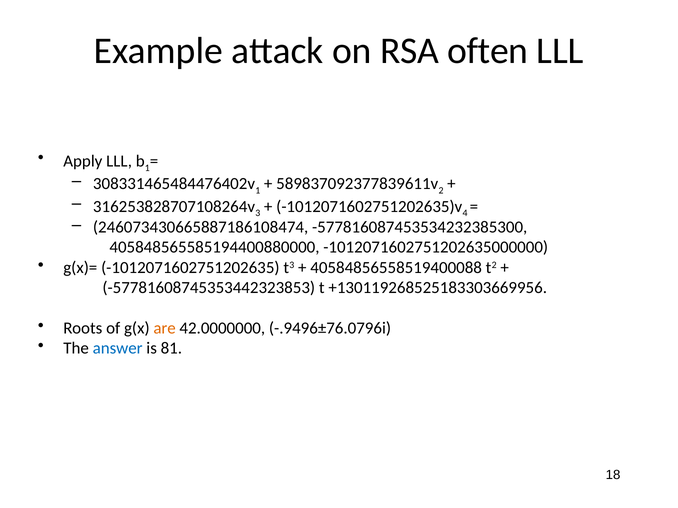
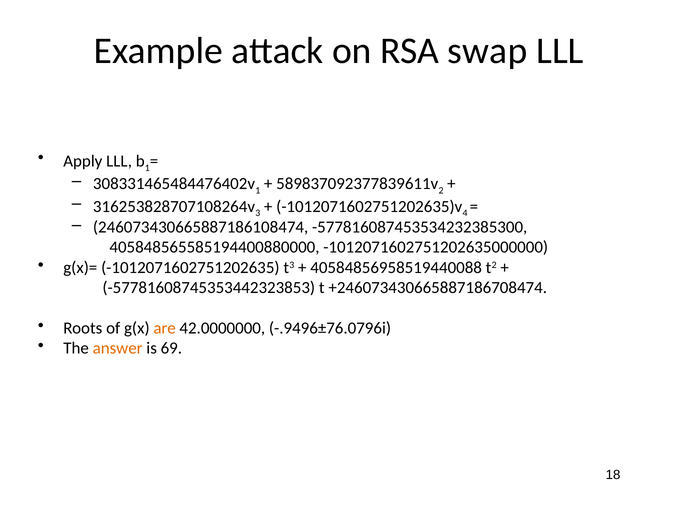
often: often -> swap
40584856558519400088: 40584856558519400088 -> 40584856958519440088
+130119268525183303669956: +130119268525183303669956 -> +246073430665887186708474
answer colour: blue -> orange
81: 81 -> 69
